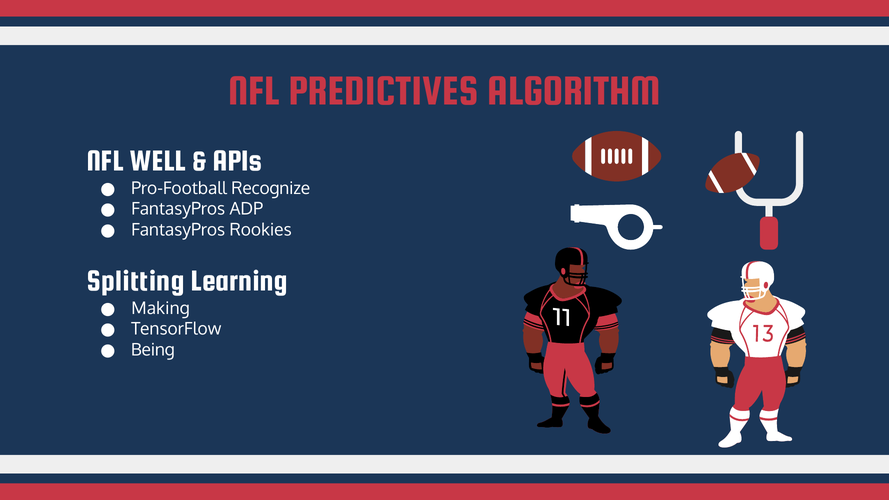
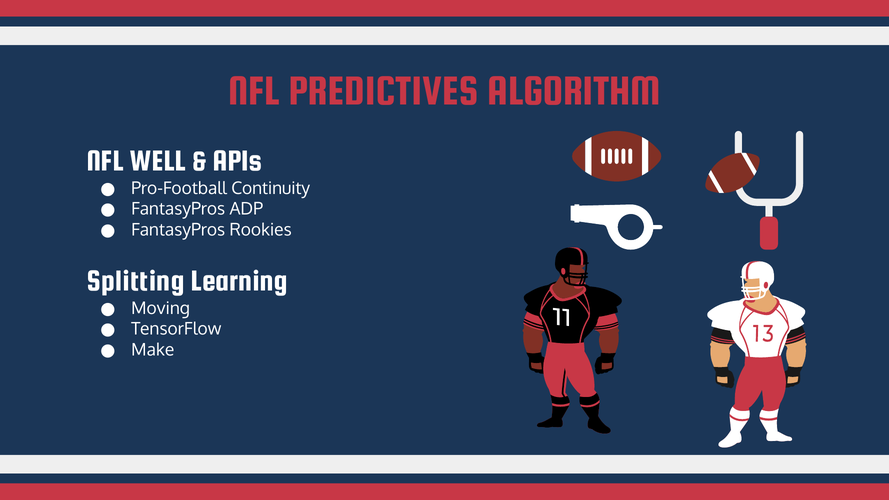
Recognize: Recognize -> Continuity
Making: Making -> Moving
Being: Being -> Make
